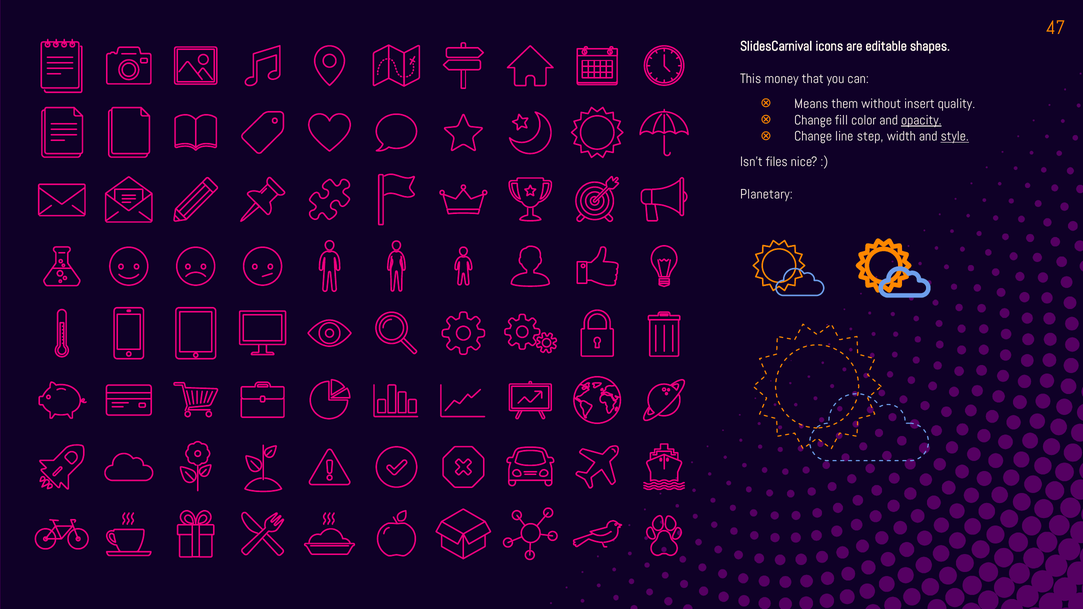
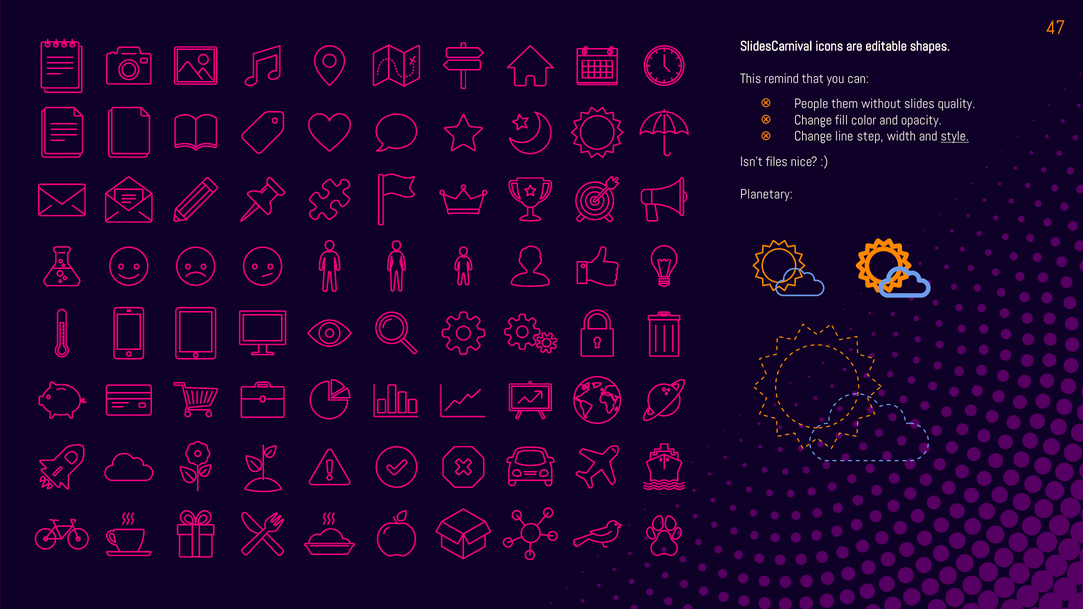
money: money -> remind
Means: Means -> People
insert: insert -> slides
opacity underline: present -> none
